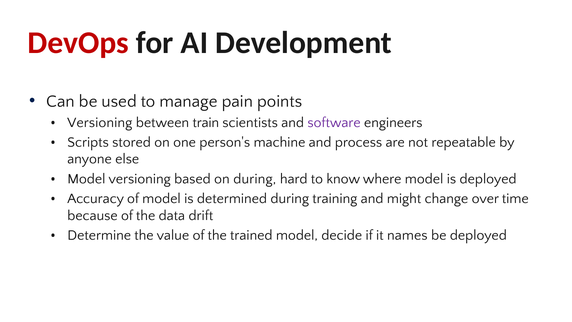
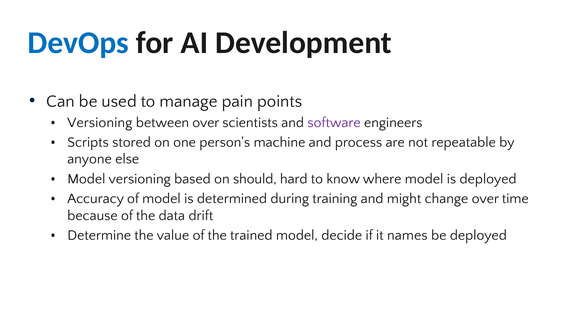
DevOps colour: red -> blue
between train: train -> over
on during: during -> should
